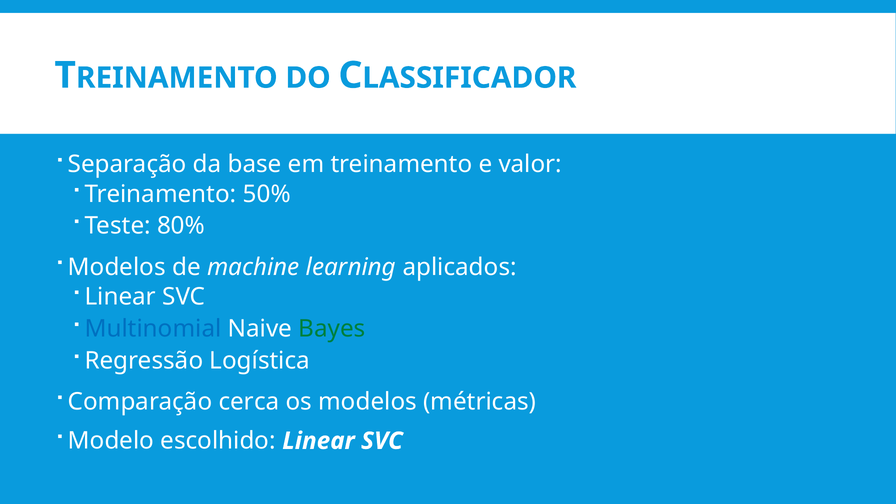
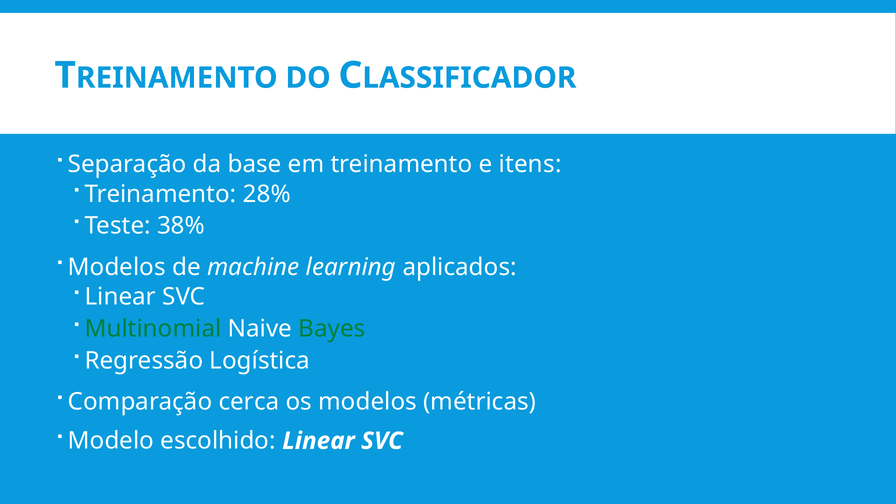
valor: valor -> itens
50%: 50% -> 28%
80%: 80% -> 38%
Multinomial colour: blue -> green
